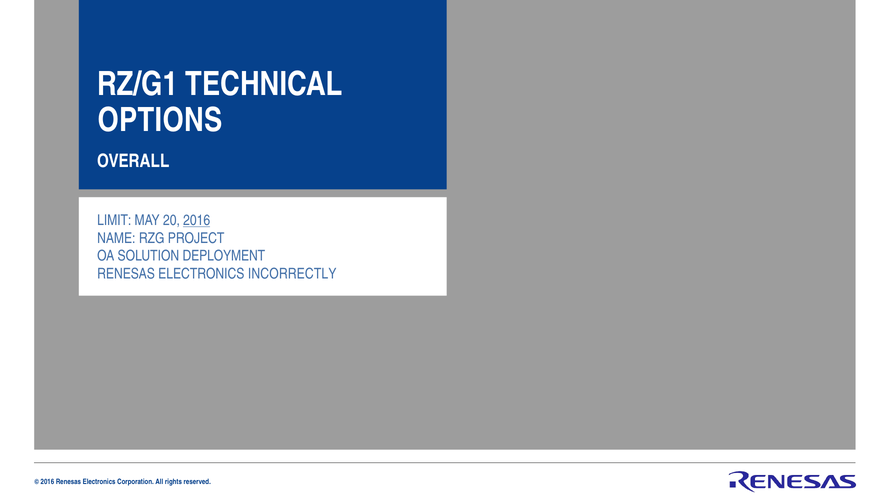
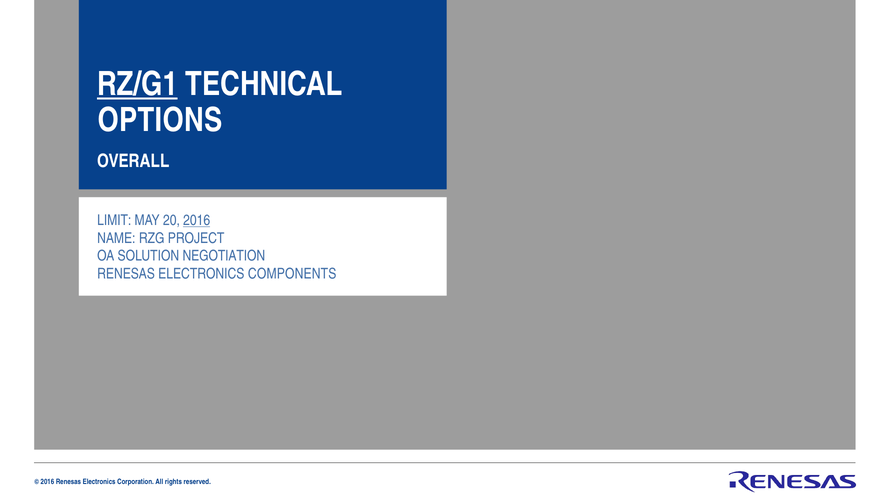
RZ/G1 underline: none -> present
DEPLOYMENT: DEPLOYMENT -> NEGOTIATION
INCORRECTLY: INCORRECTLY -> COMPONENTS
